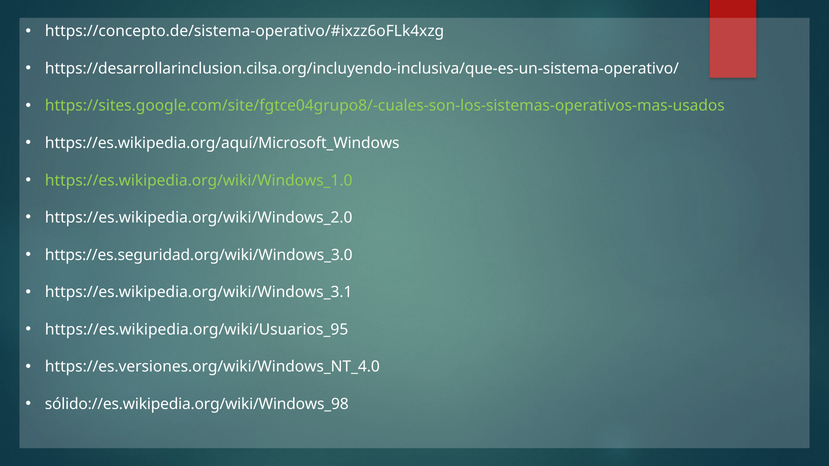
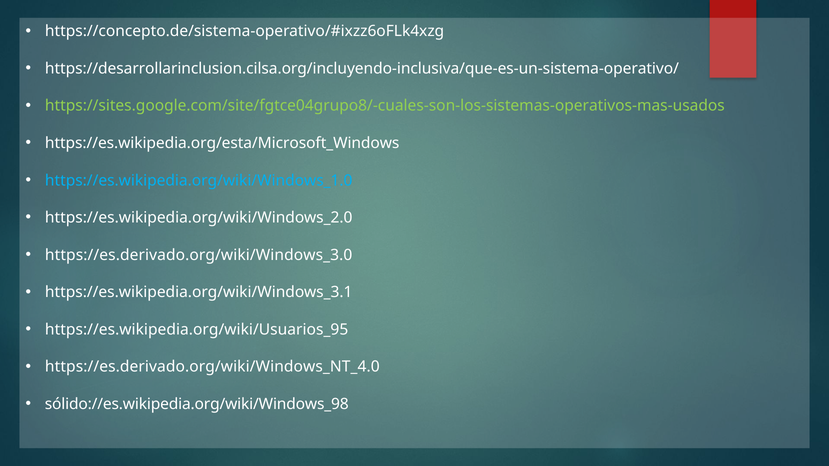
https://es.wikipedia.org/aquí/Microsoft_Windows: https://es.wikipedia.org/aquí/Microsoft_Windows -> https://es.wikipedia.org/esta/Microsoft_Windows
https://es.wikipedia.org/wiki/Windows_1.0 colour: light green -> light blue
https://es.seguridad.org/wiki/Windows_3.0: https://es.seguridad.org/wiki/Windows_3.0 -> https://es.derivado.org/wiki/Windows_3.0
https://es.versiones.org/wiki/Windows_NT_4.0: https://es.versiones.org/wiki/Windows_NT_4.0 -> https://es.derivado.org/wiki/Windows_NT_4.0
